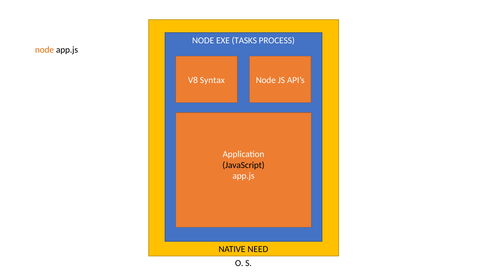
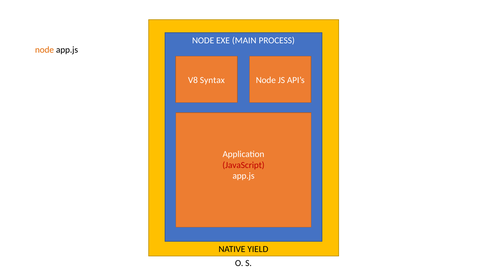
TASKS: TASKS -> MAIN
JavaScript colour: black -> red
NEED: NEED -> YIELD
